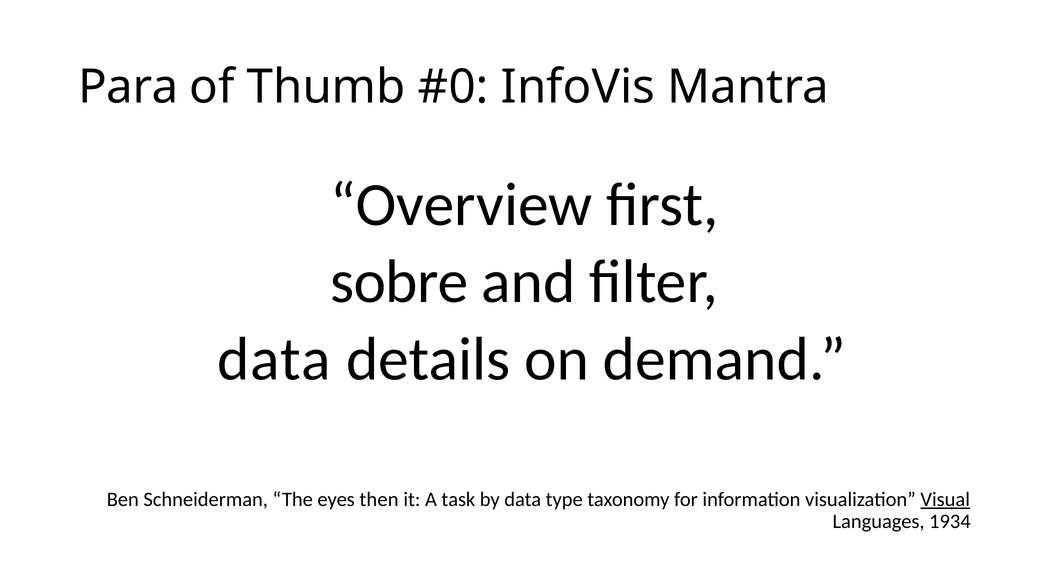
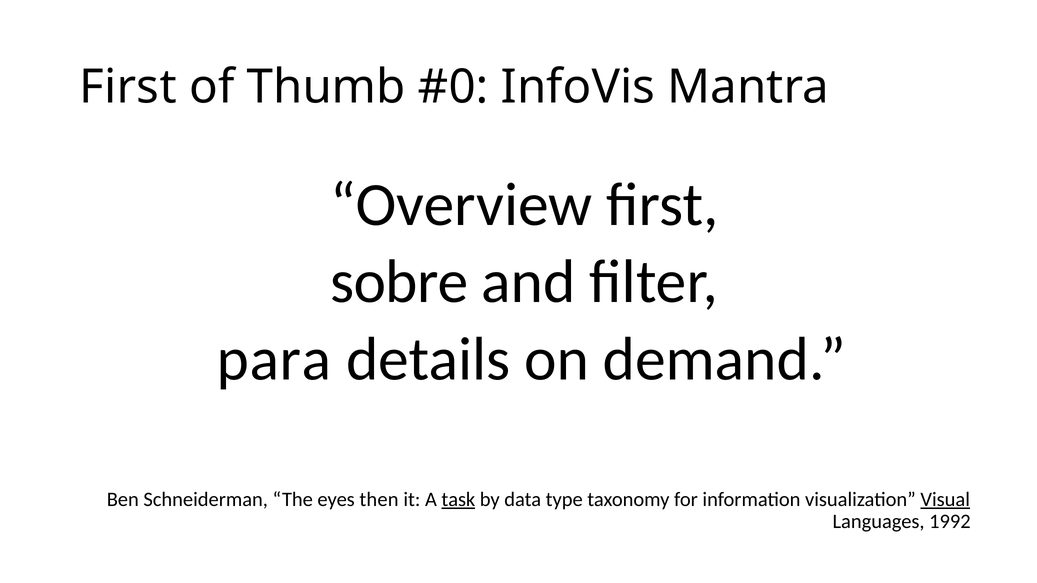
Para at (128, 87): Para -> First
data at (274, 360): data -> para
task underline: none -> present
1934: 1934 -> 1992
